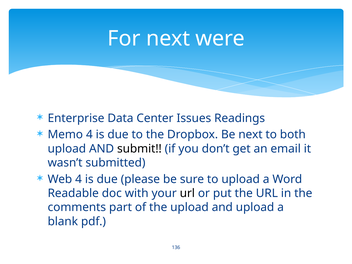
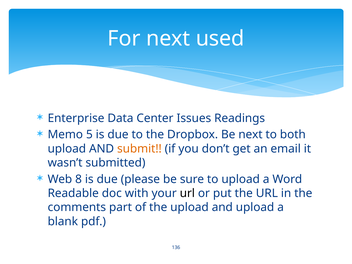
were: were -> used
Memo 4: 4 -> 5
submit colour: black -> orange
Web 4: 4 -> 8
